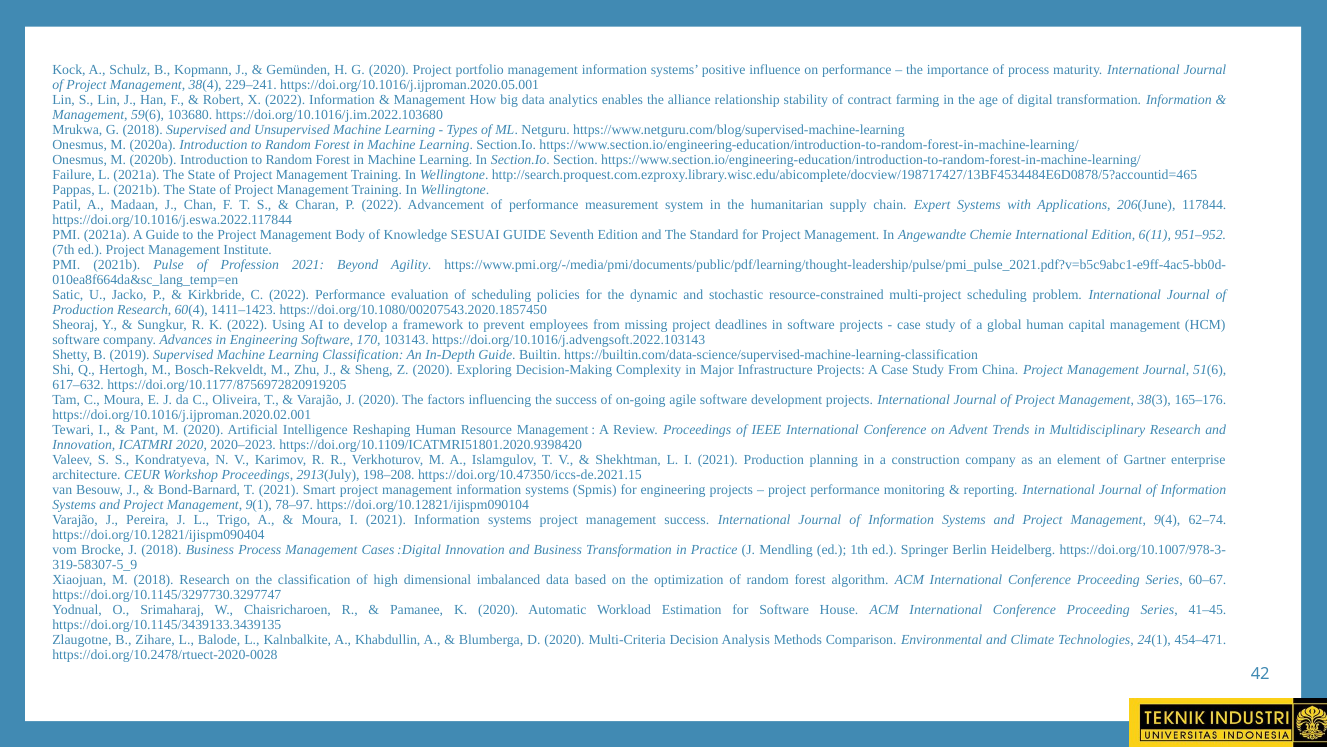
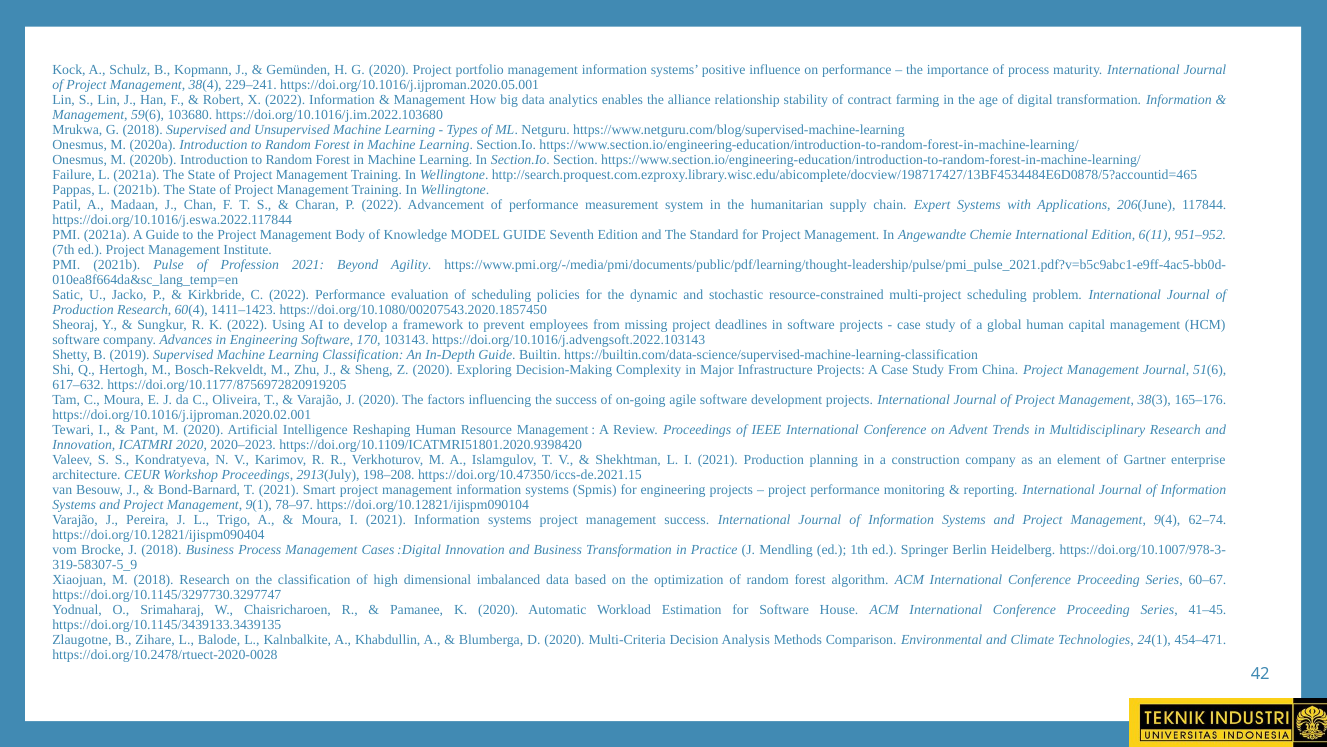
SESUAI: SESUAI -> MODEL
